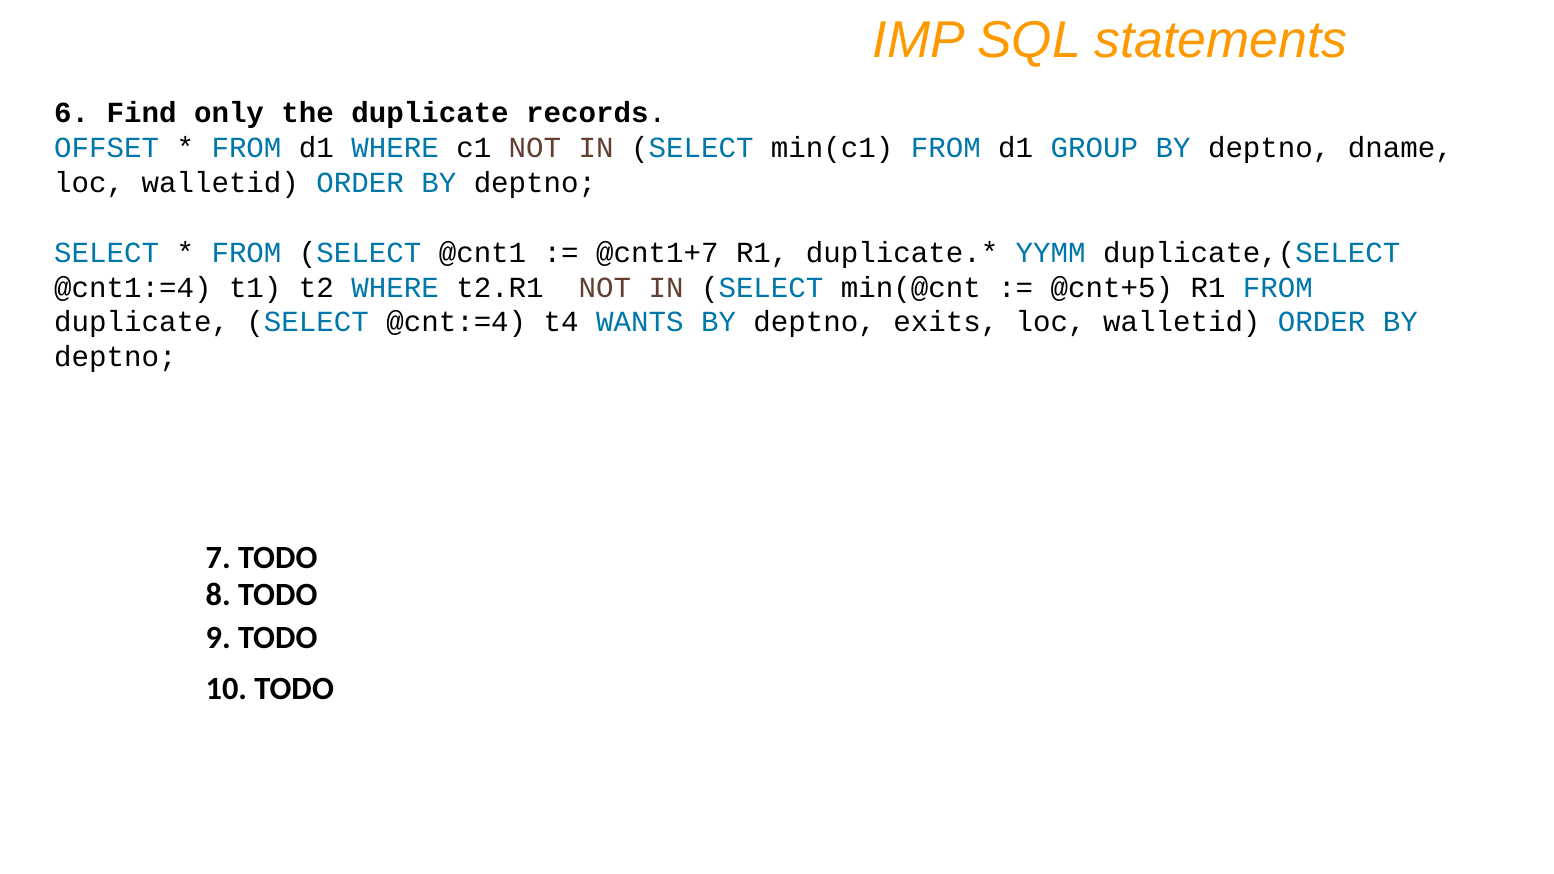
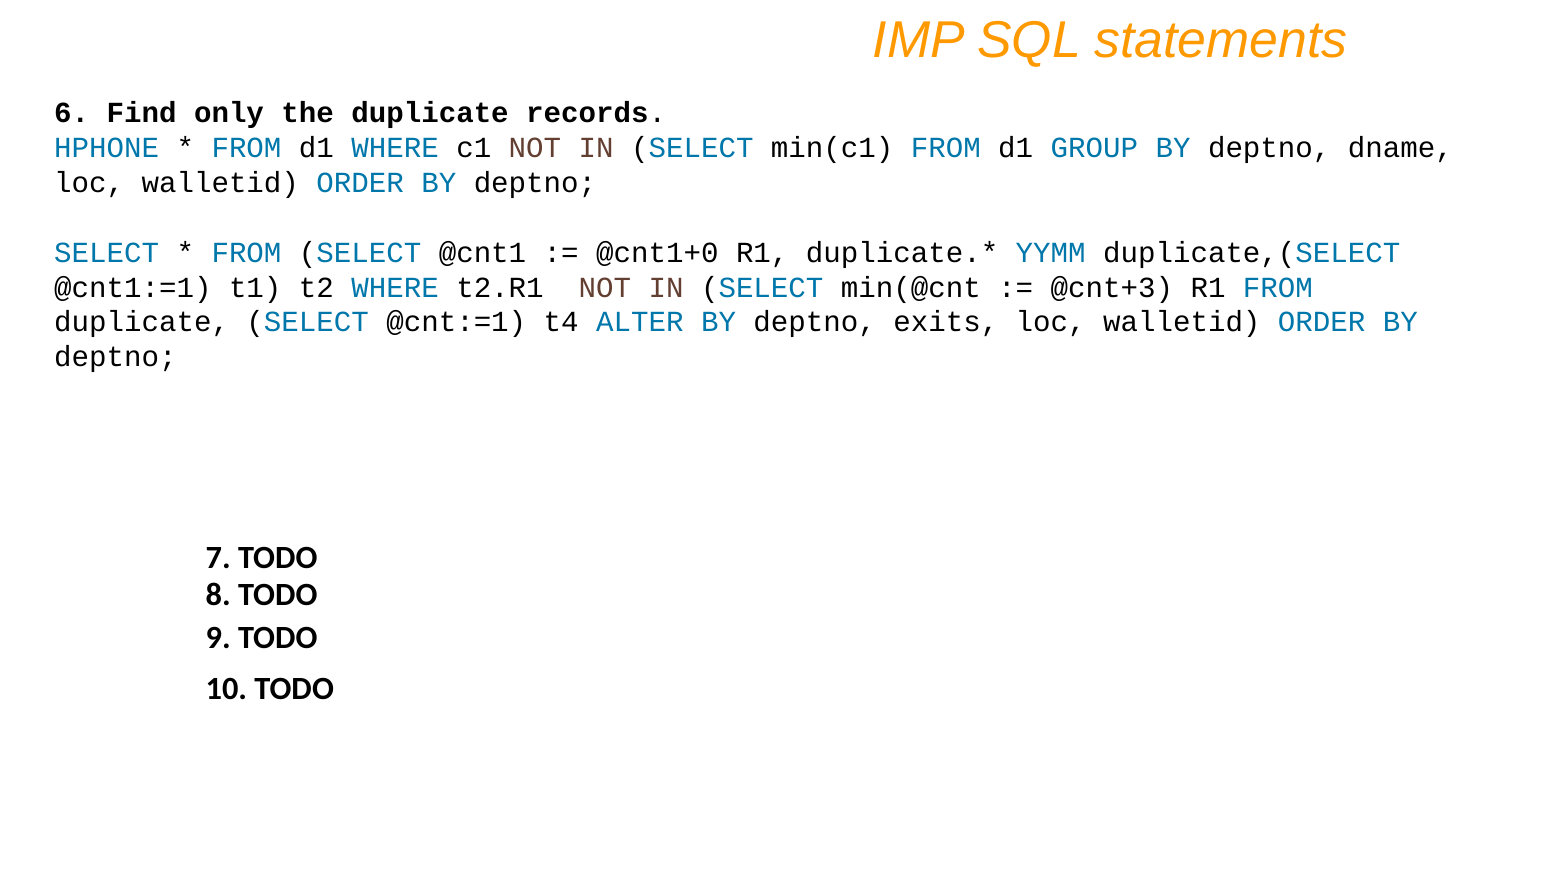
OFFSET: OFFSET -> HPHONE
@cnt1+7: @cnt1+7 -> @cnt1+0
@cnt1:=4: @cnt1:=4 -> @cnt1:=1
@cnt+5: @cnt+5 -> @cnt+3
@cnt:=4: @cnt:=4 -> @cnt:=1
WANTS: WANTS -> ALTER
